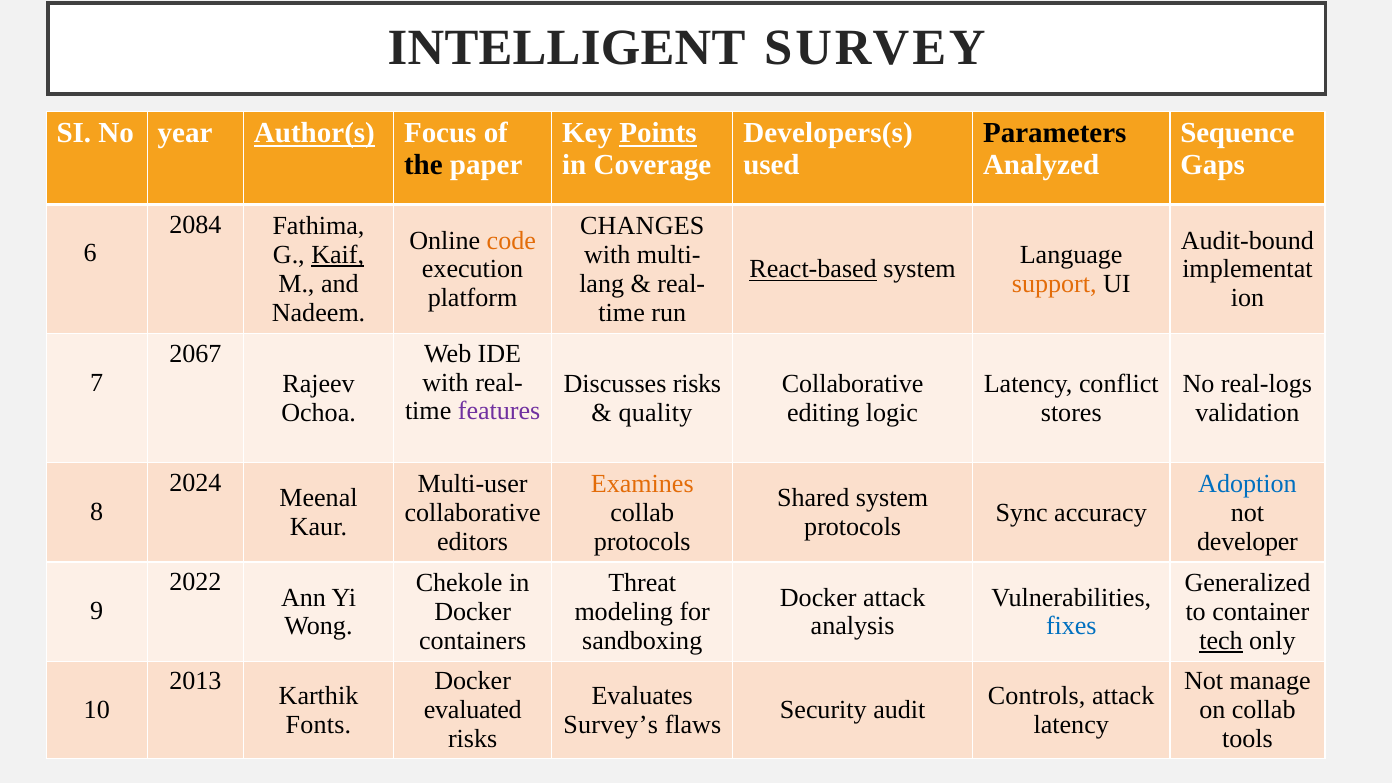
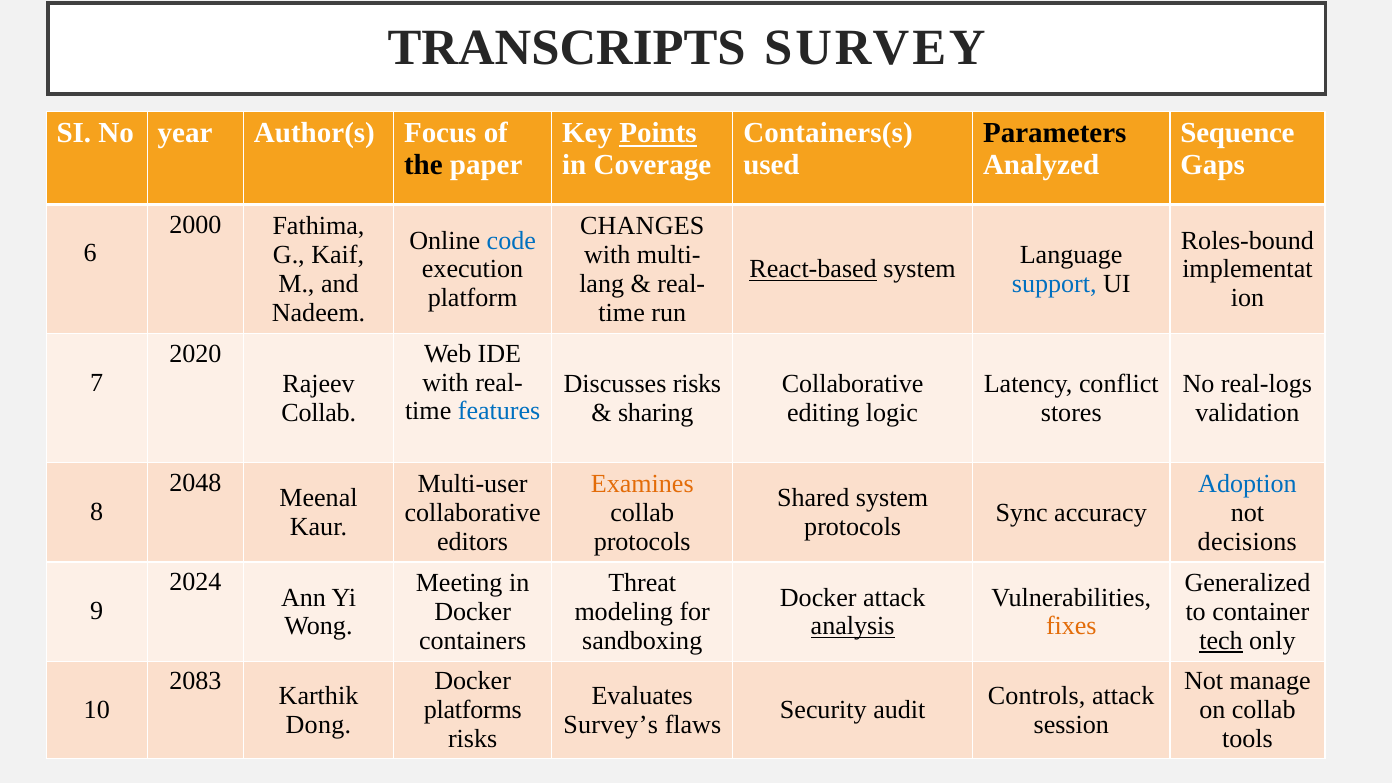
INTELLIGENT: INTELLIGENT -> TRANSCRIPTS
Author(s underline: present -> none
Developers(s: Developers(s -> Containers(s
2084: 2084 -> 2000
code colour: orange -> blue
Audit-bound: Audit-bound -> Roles-bound
Kaif underline: present -> none
support colour: orange -> blue
2067: 2067 -> 2020
features colour: purple -> blue
Ochoa at (319, 413): Ochoa -> Collab
quality: quality -> sharing
2024: 2024 -> 2048
developer: developer -> decisions
2022: 2022 -> 2024
Chekole: Chekole -> Meeting
analysis underline: none -> present
fixes colour: blue -> orange
2013: 2013 -> 2083
evaluated: evaluated -> platforms
Fonts: Fonts -> Dong
latency at (1071, 725): latency -> session
